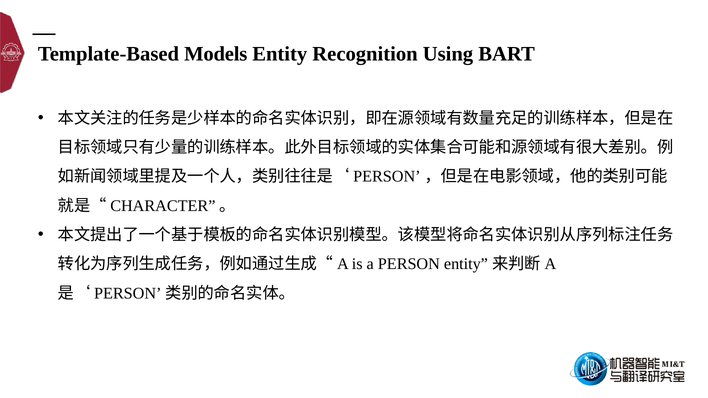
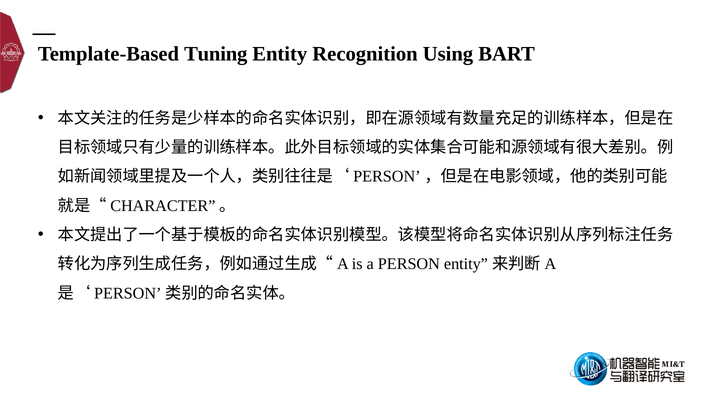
Models: Models -> Tuning
